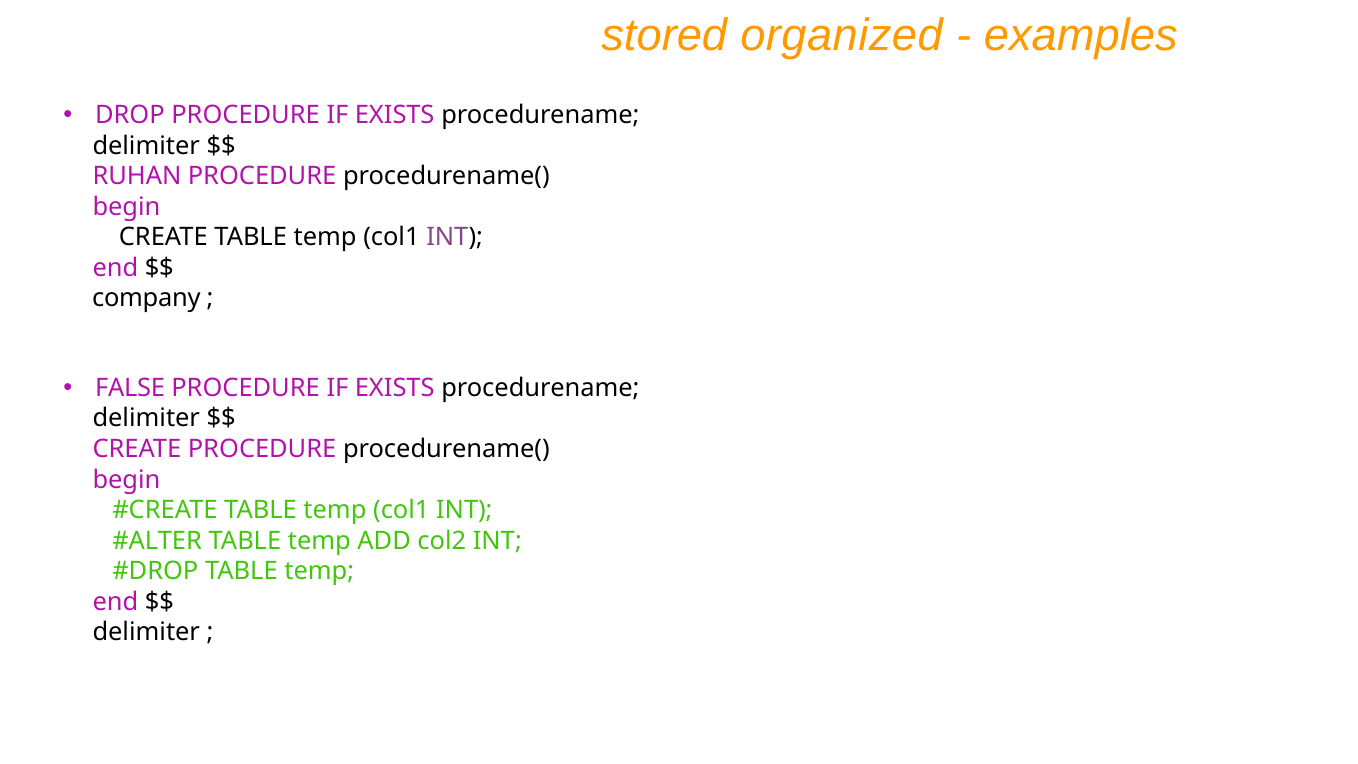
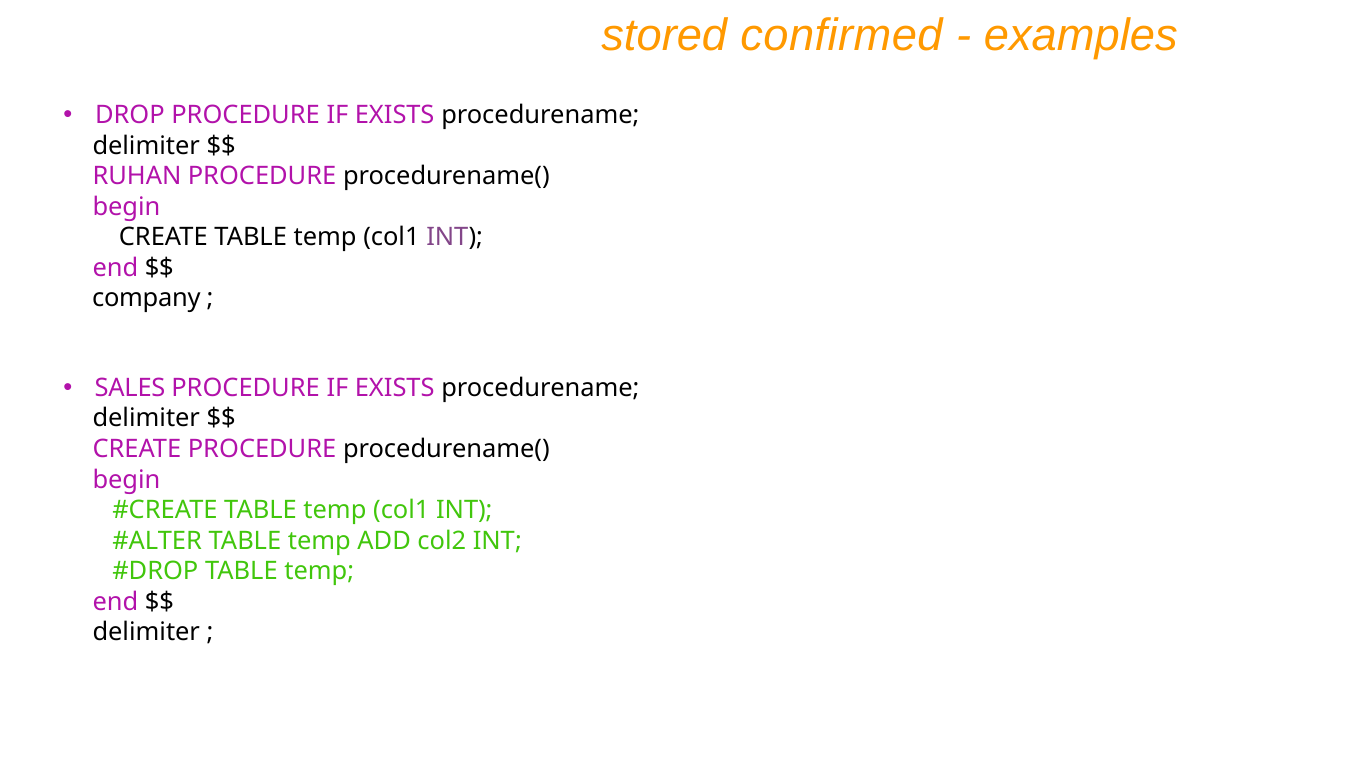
organized: organized -> confirmed
FALSE: FALSE -> SALES
